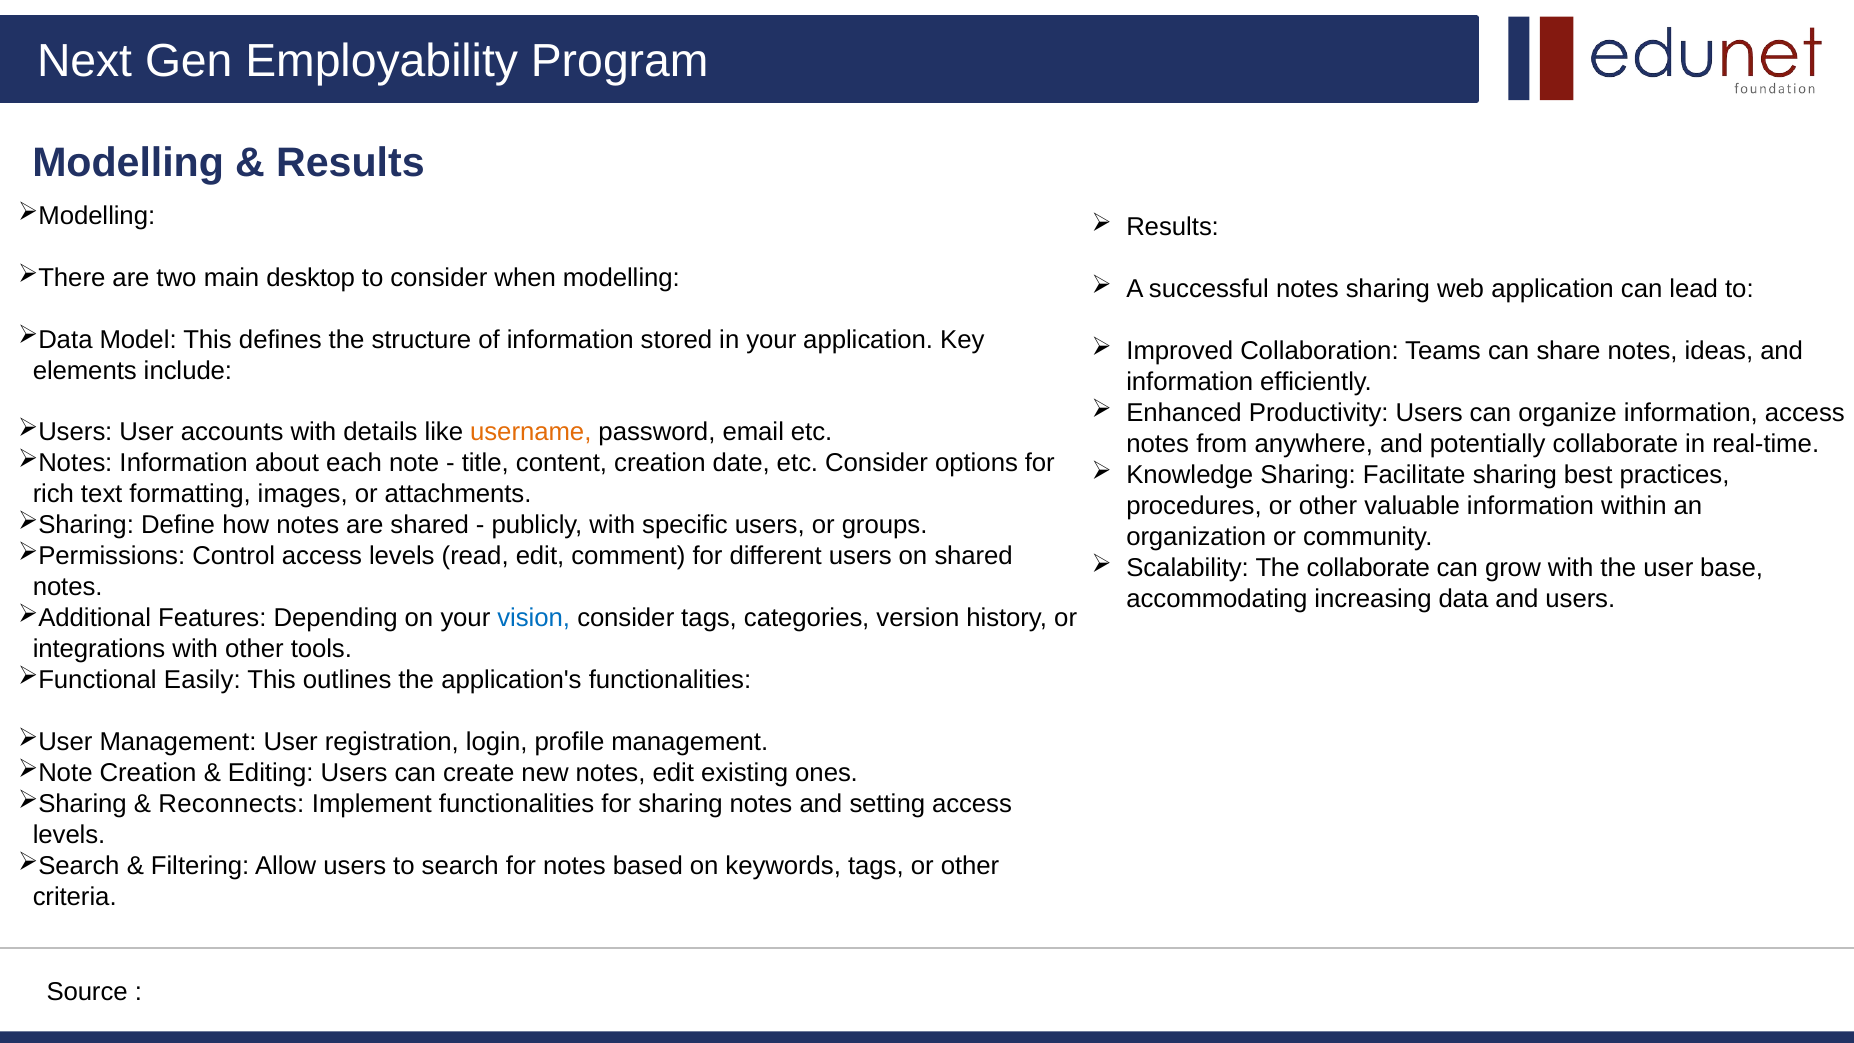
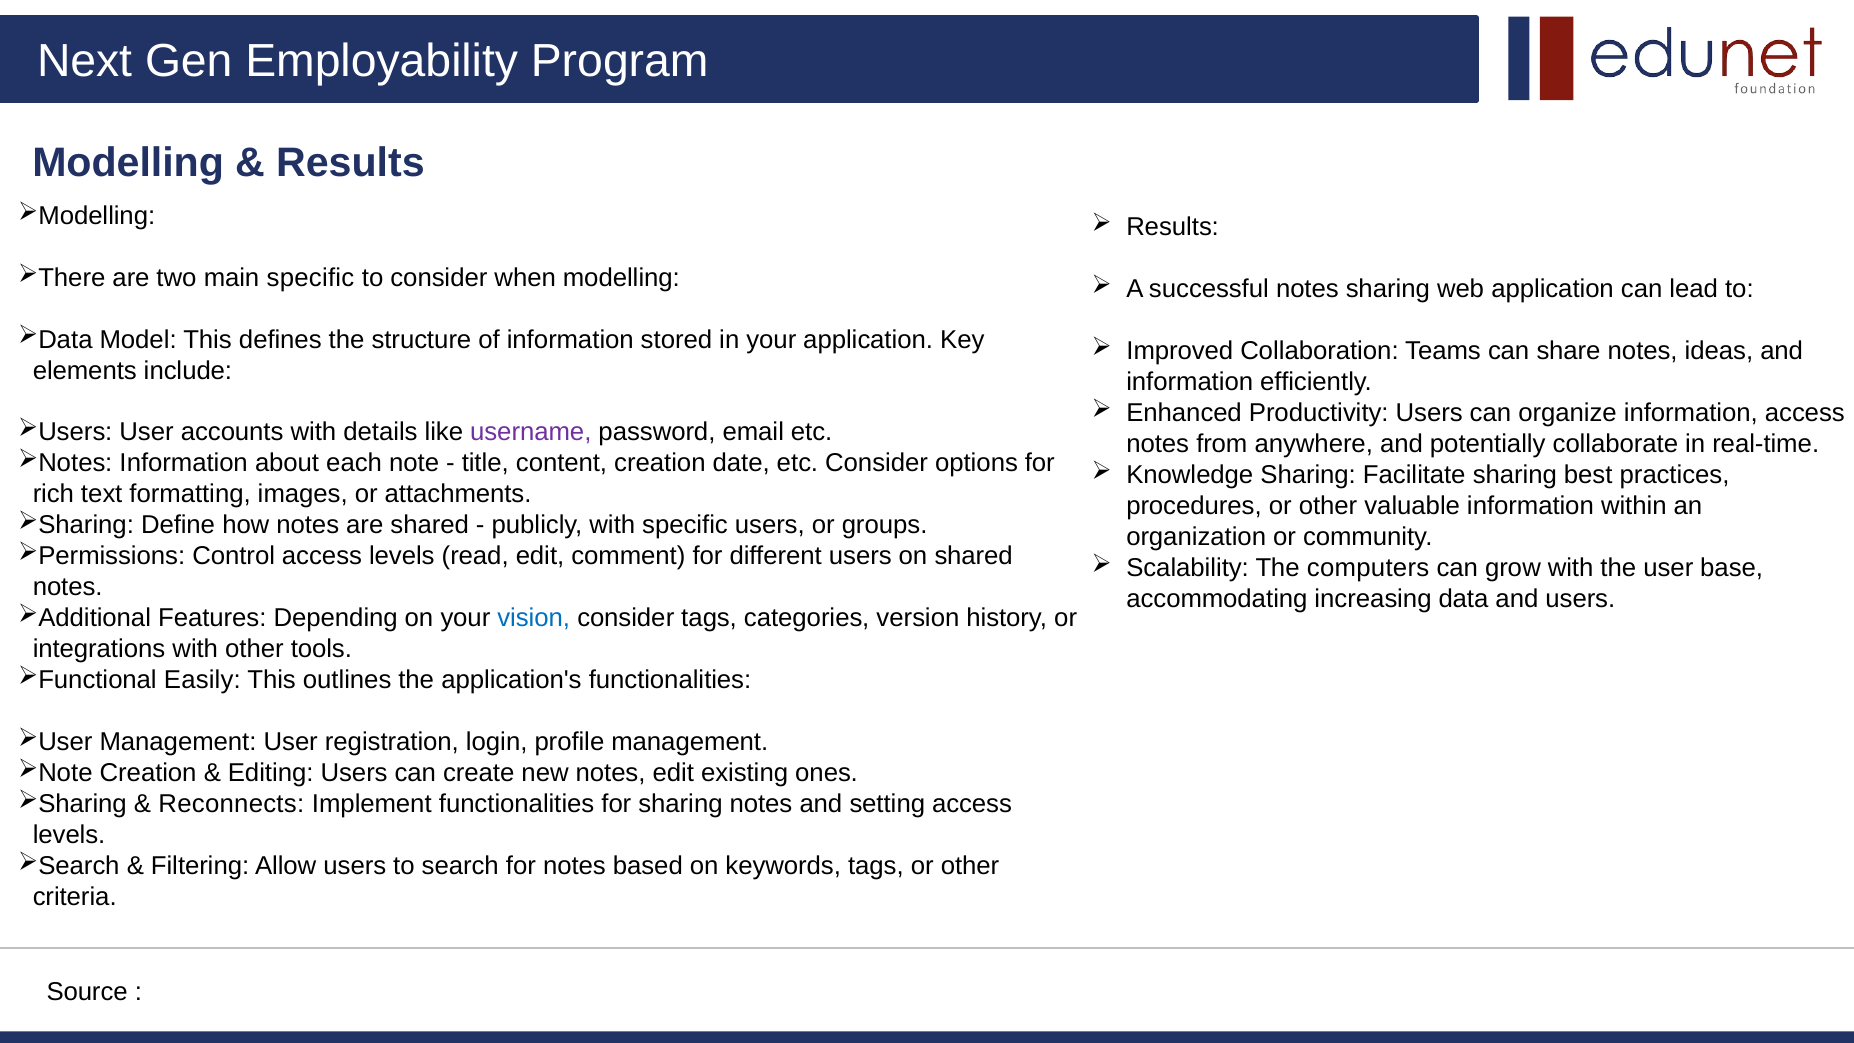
main desktop: desktop -> specific
username colour: orange -> purple
The collaborate: collaborate -> computers
